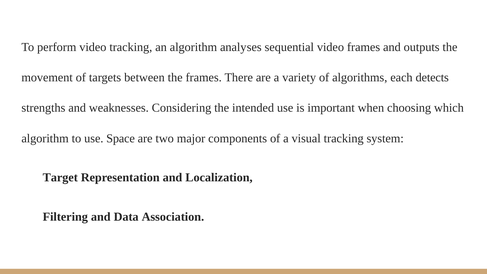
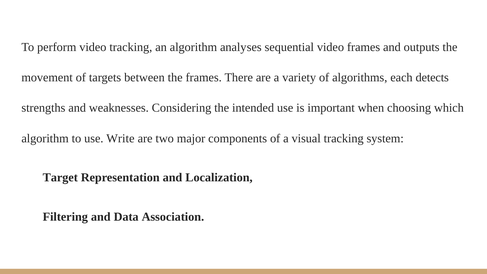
Space: Space -> Write
